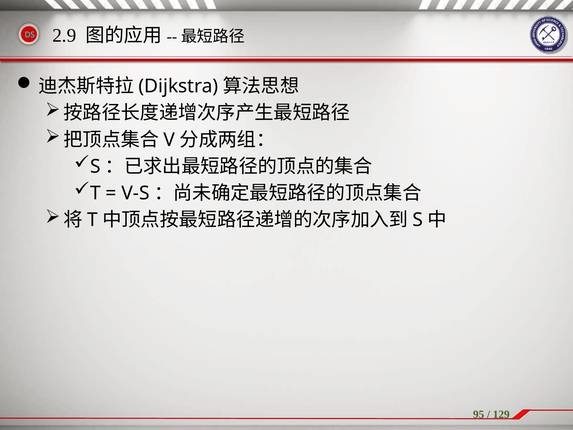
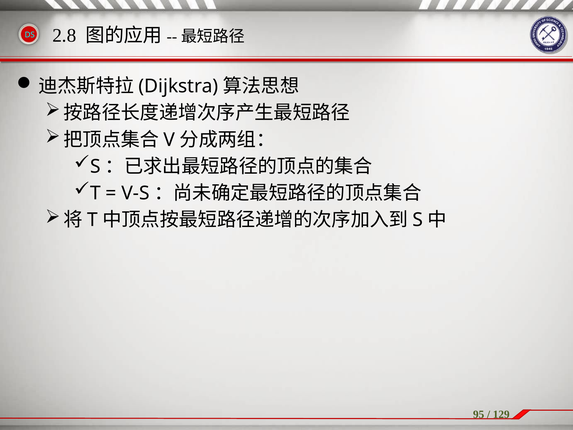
2.9: 2.9 -> 2.8
